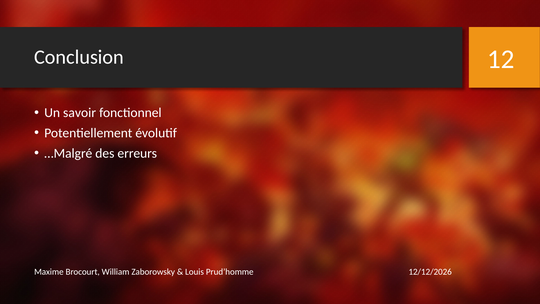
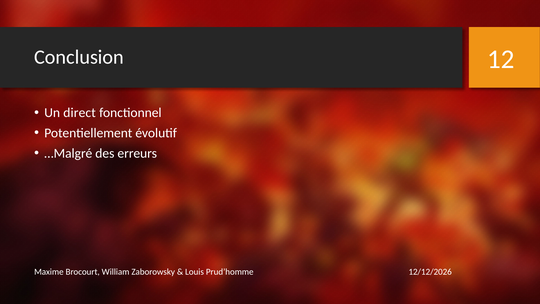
savoir: savoir -> direct
